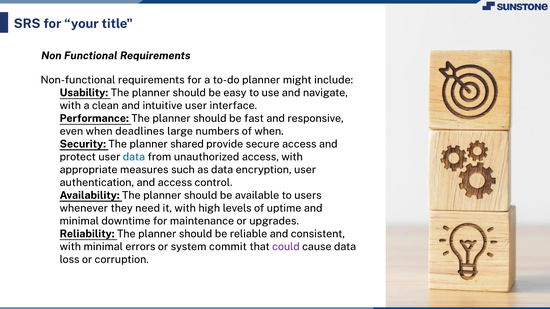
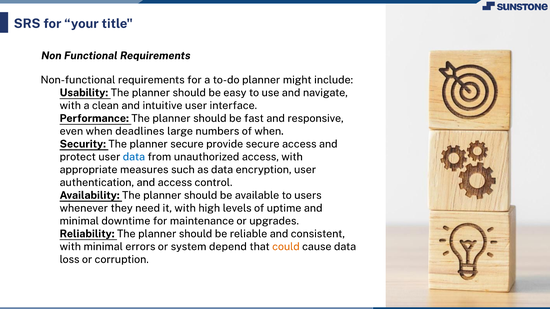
planner shared: shared -> secure
commit: commit -> depend
could colour: purple -> orange
